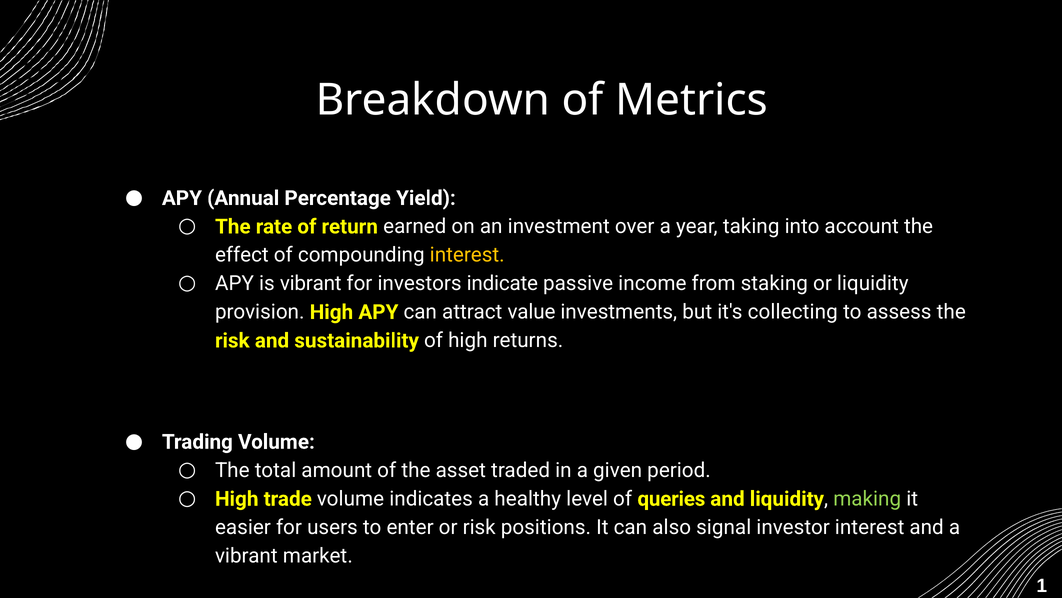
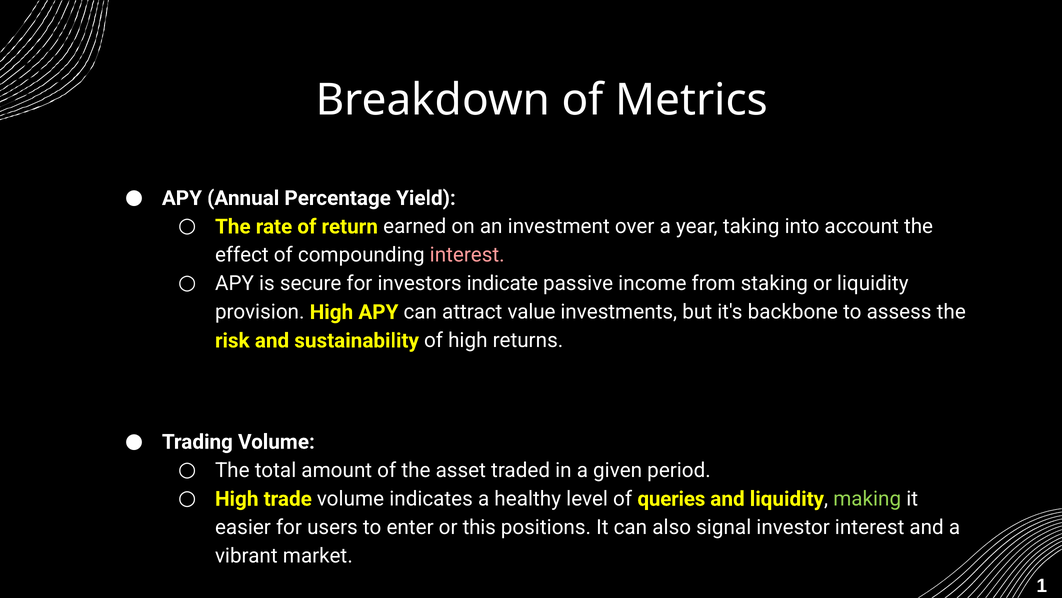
interest at (467, 255) colour: yellow -> pink
is vibrant: vibrant -> secure
collecting: collecting -> backbone
or risk: risk -> this
